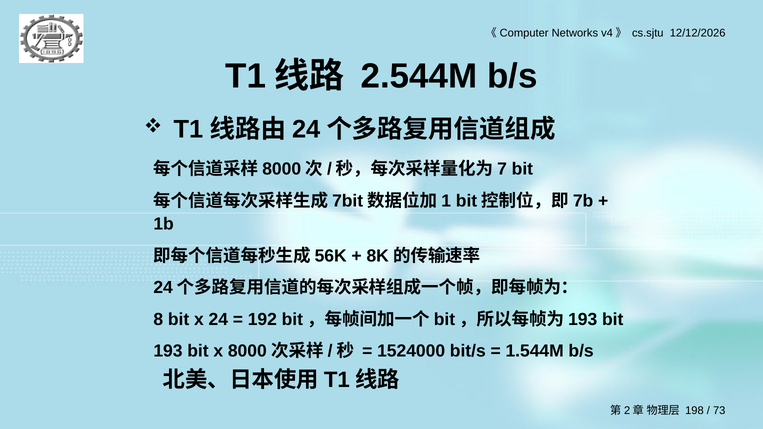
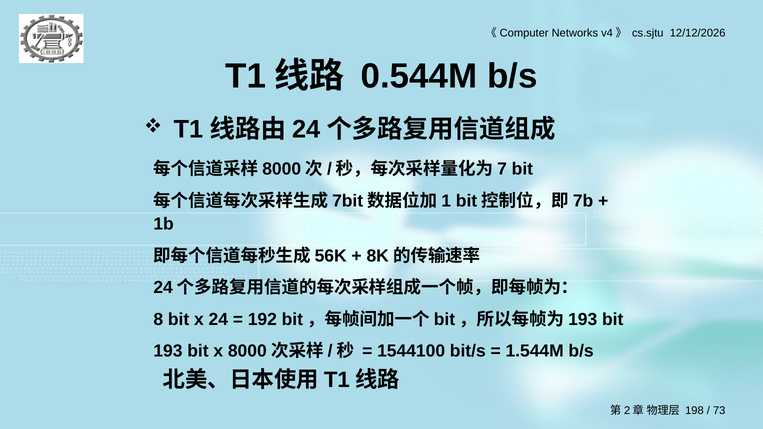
2.544M: 2.544M -> 0.544M
1524000: 1524000 -> 1544100
